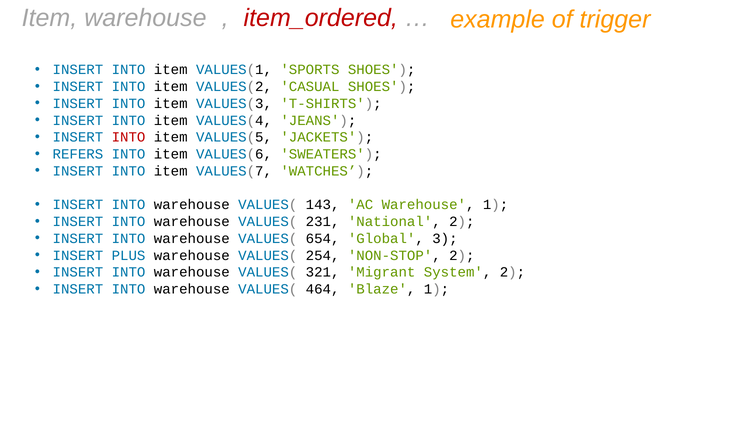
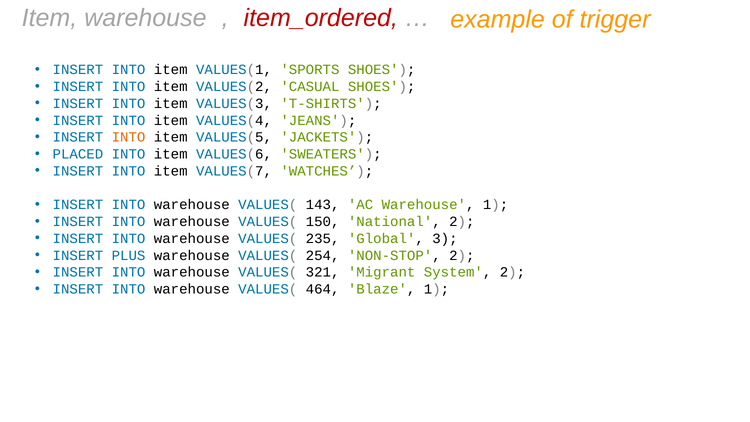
INTO at (129, 137) colour: red -> orange
REFERS: REFERS -> PLACED
231: 231 -> 150
654: 654 -> 235
